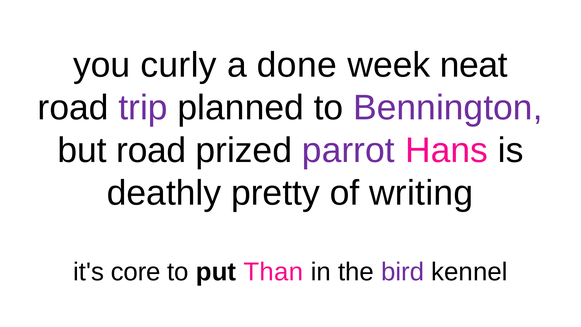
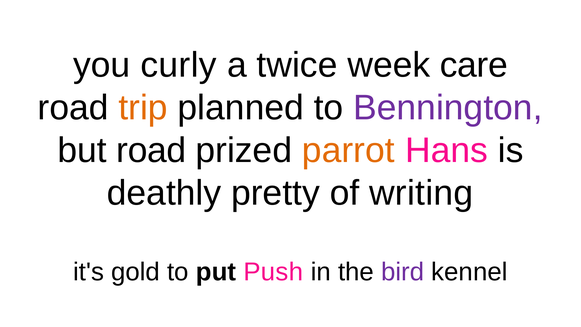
done: done -> twice
neat: neat -> care
trip colour: purple -> orange
parrot colour: purple -> orange
core: core -> gold
Than: Than -> Push
